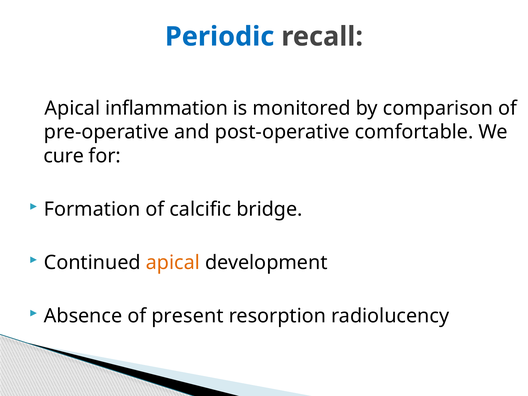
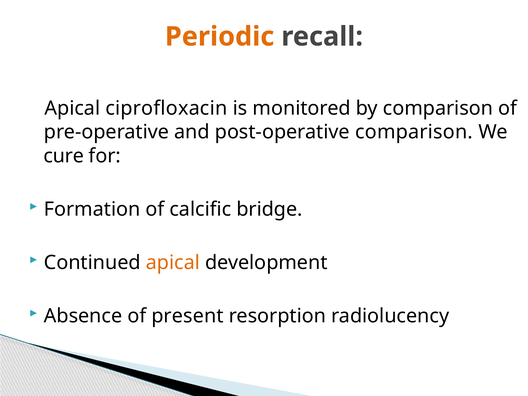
Periodic colour: blue -> orange
inflammation: inflammation -> ciprofloxacin
post-operative comfortable: comfortable -> comparison
